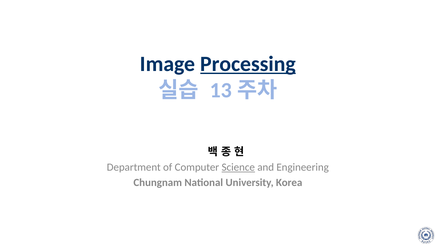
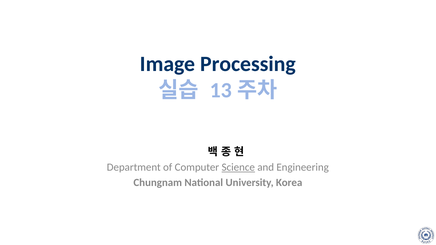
Processing underline: present -> none
